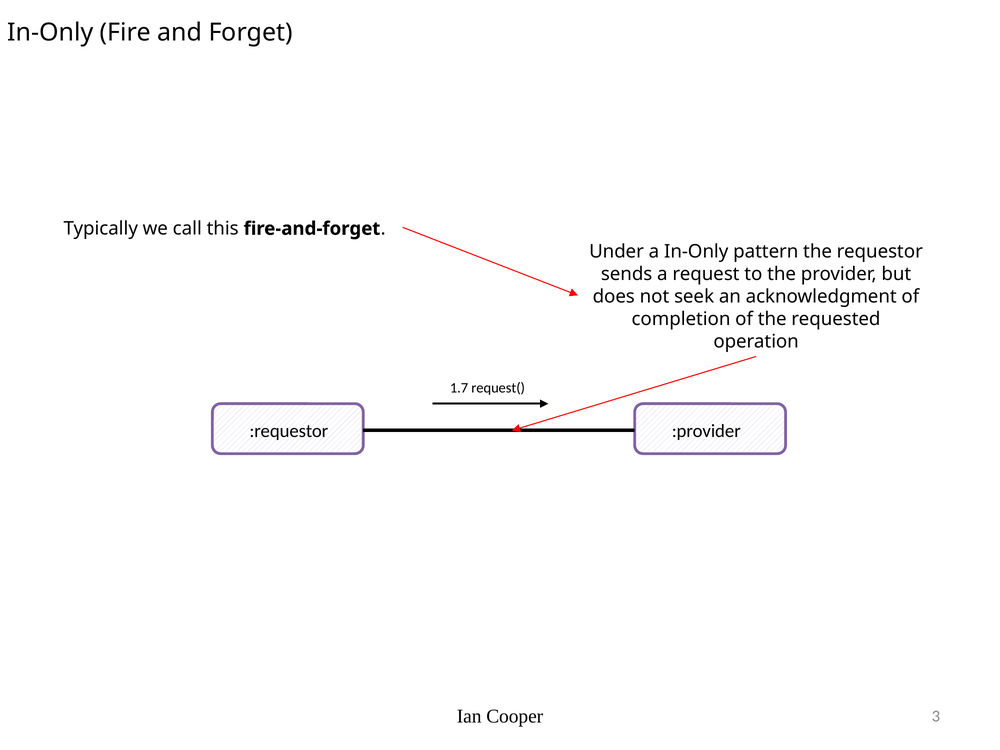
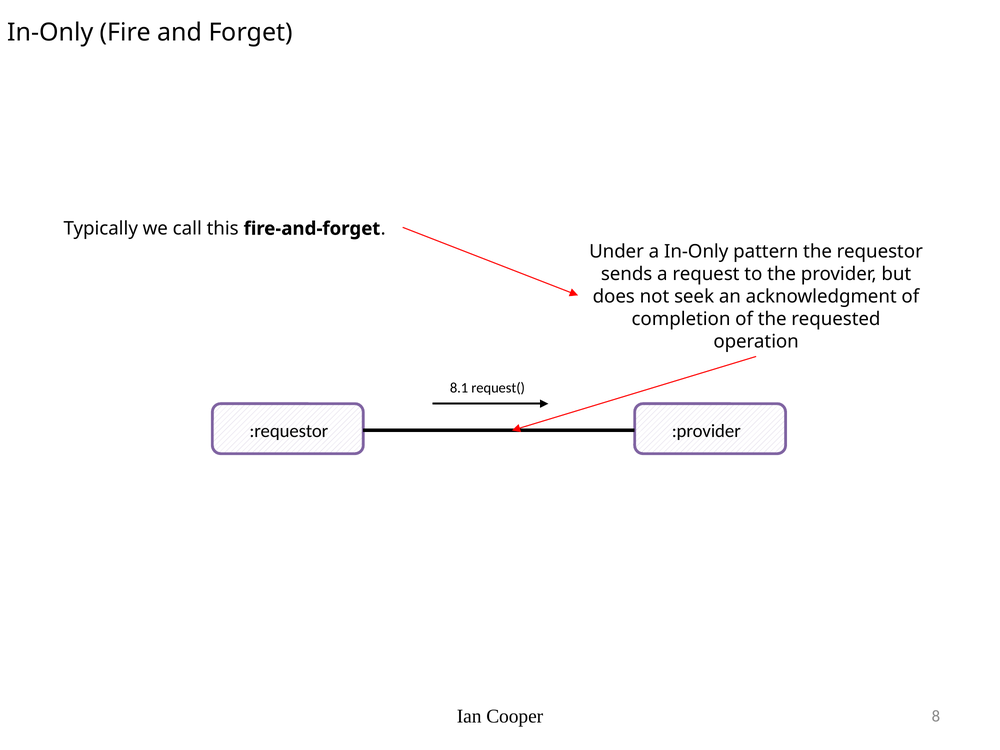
1.7: 1.7 -> 8.1
3: 3 -> 8
